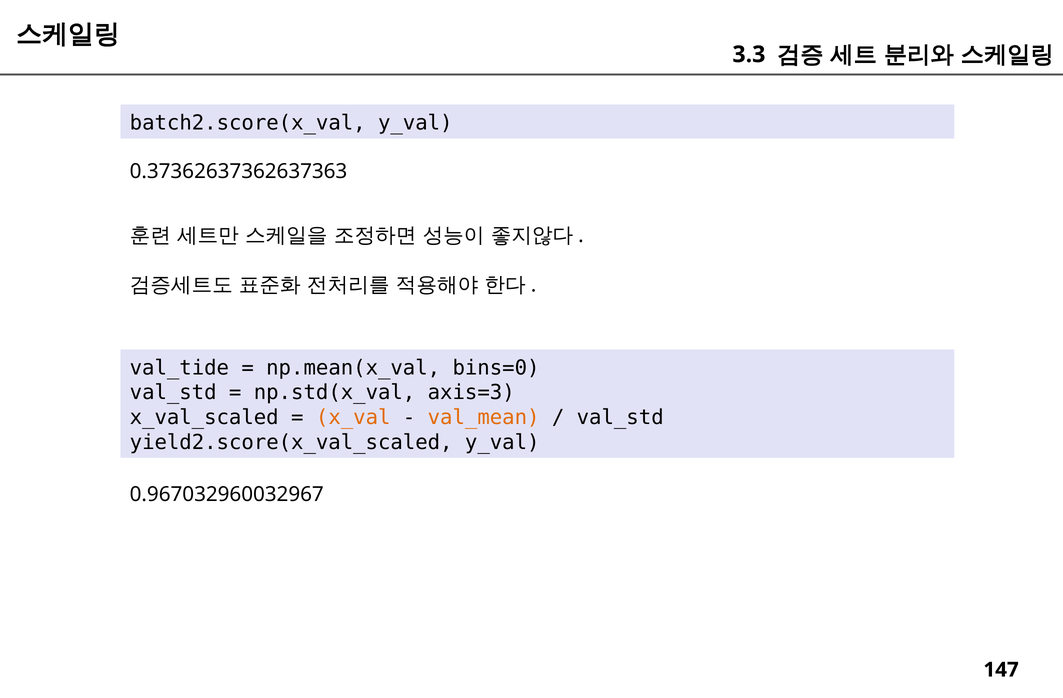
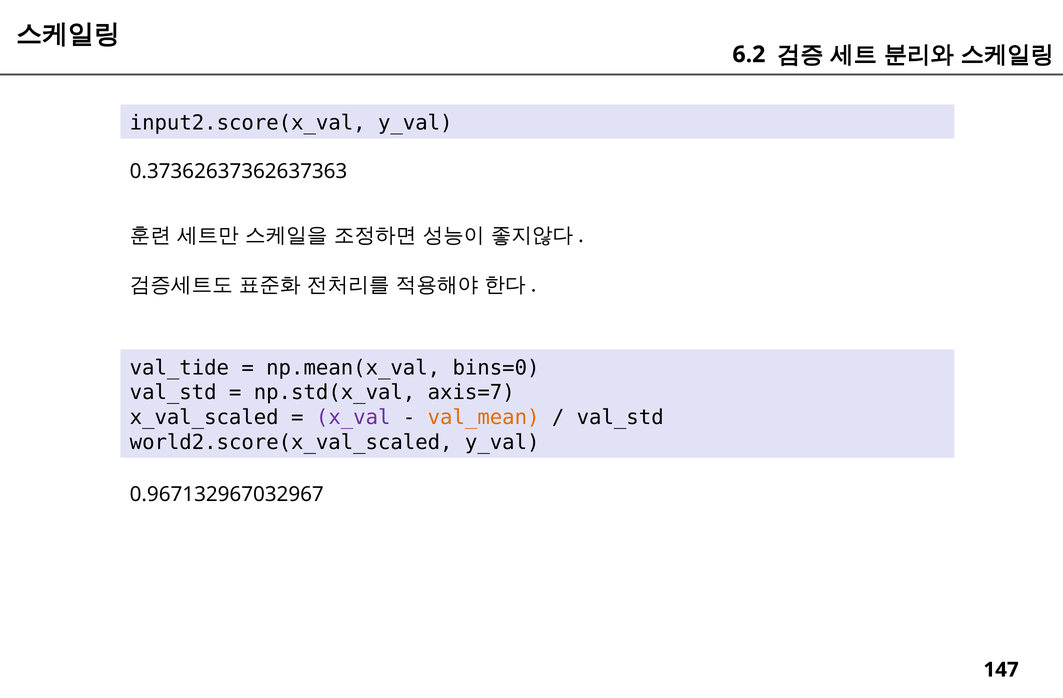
3.3: 3.3 -> 6.2
batch2.score(x_val: batch2.score(x_val -> input2.score(x_val
axis=3: axis=3 -> axis=7
x_val colour: orange -> purple
yield2.score(x_val_scaled: yield2.score(x_val_scaled -> world2.score(x_val_scaled
0.967032960032967: 0.967032960032967 -> 0.967132967032967
